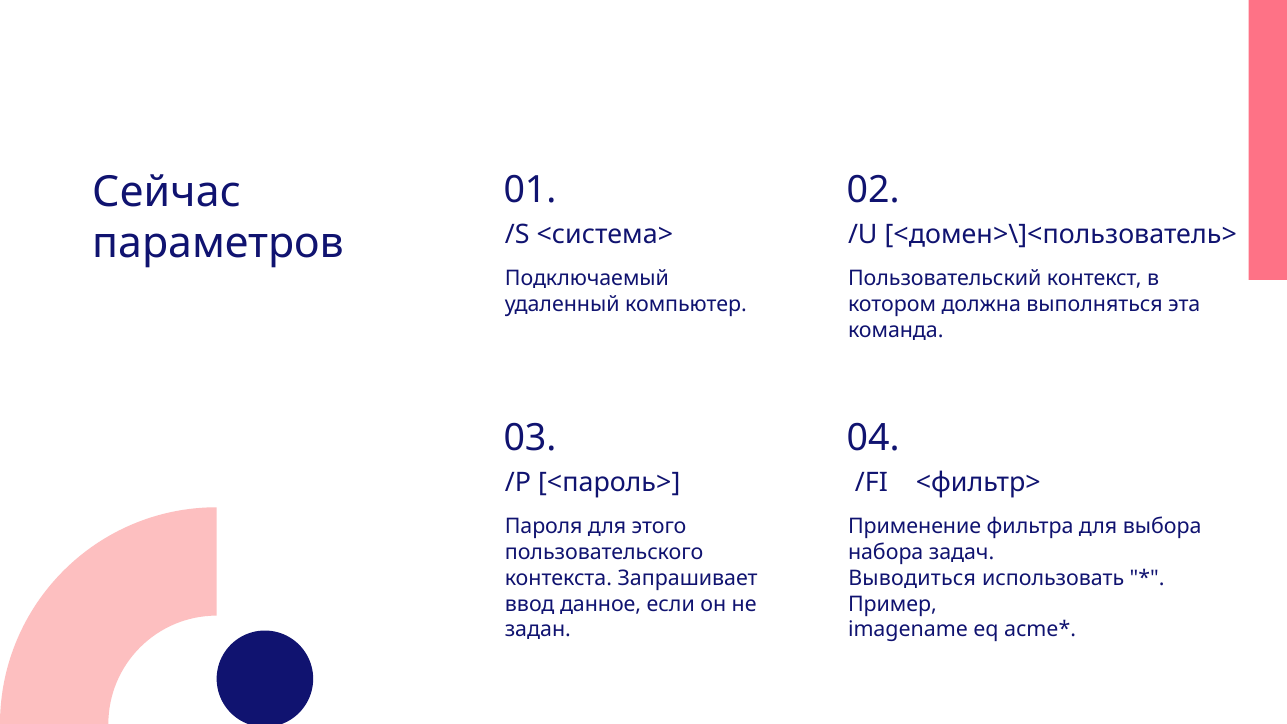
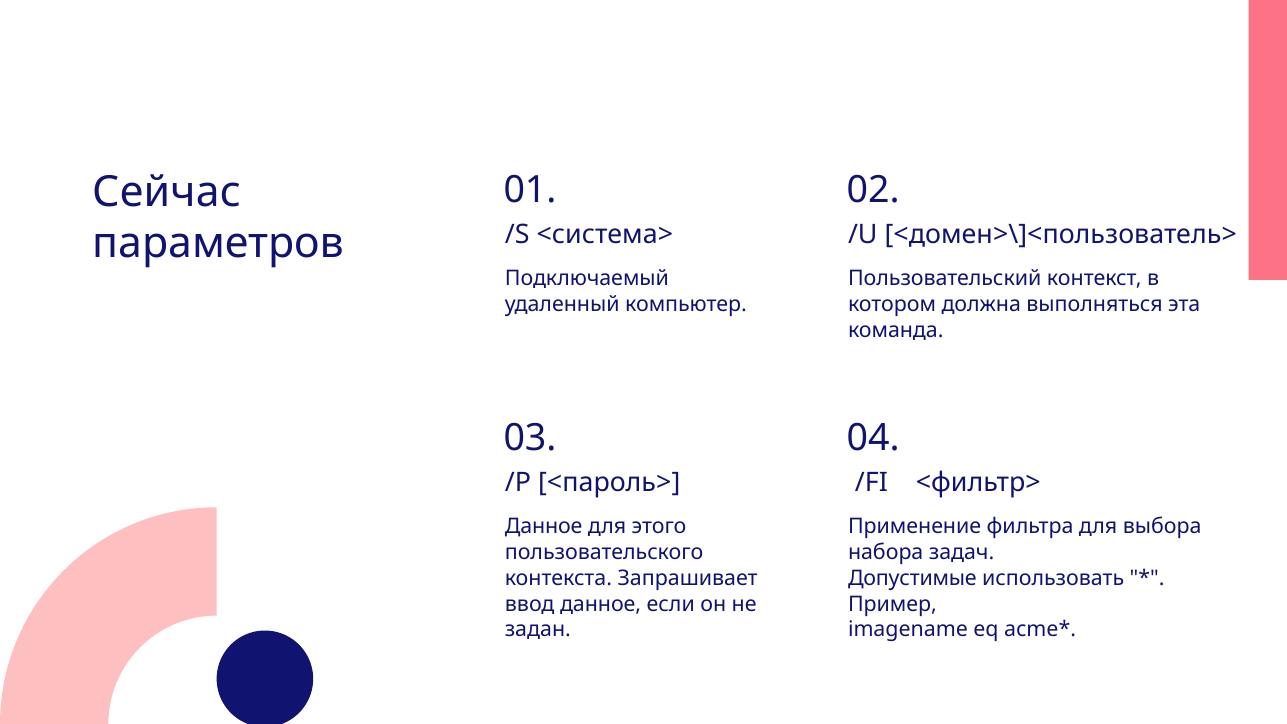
Пароля at (544, 527): Пароля -> Данное
Выводиться: Выводиться -> Допустимые
